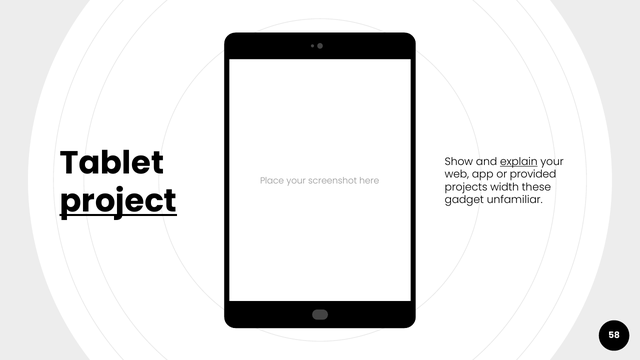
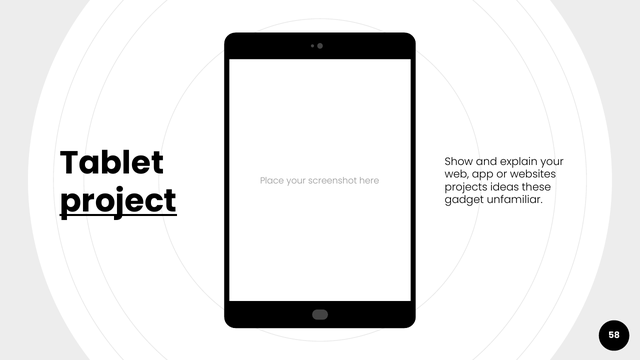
explain underline: present -> none
provided: provided -> websites
width: width -> ideas
